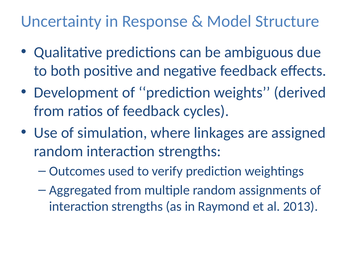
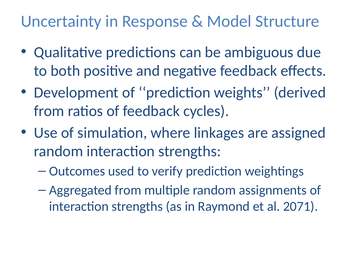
2013: 2013 -> 2071
